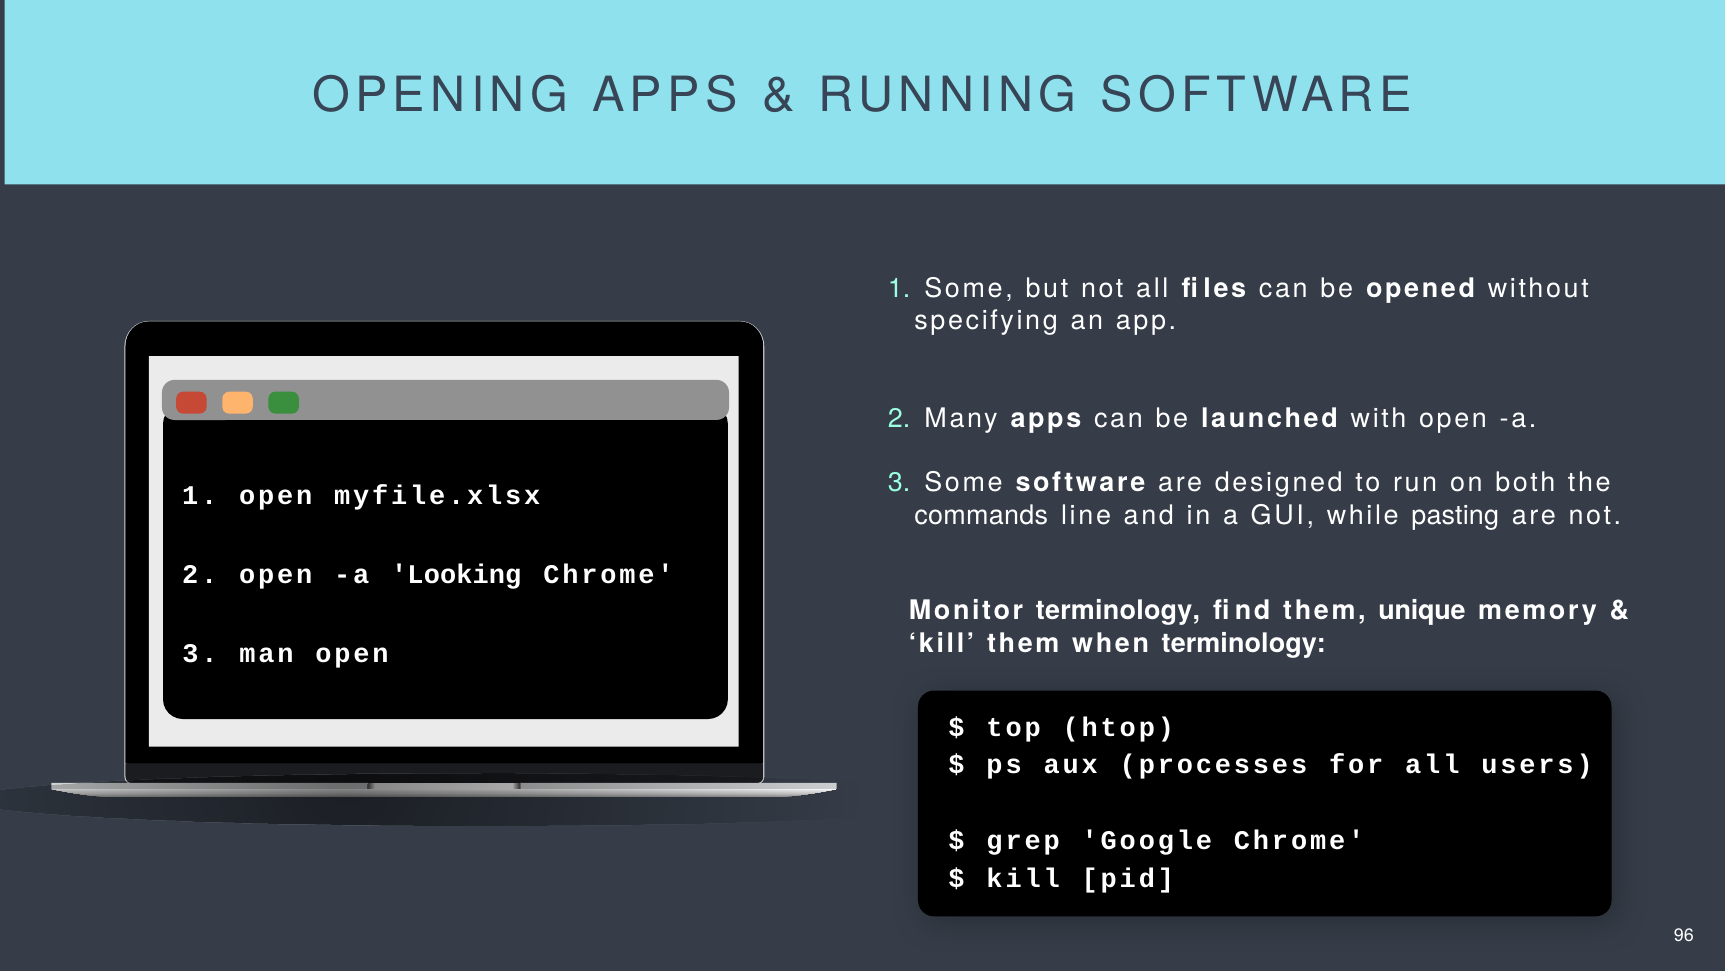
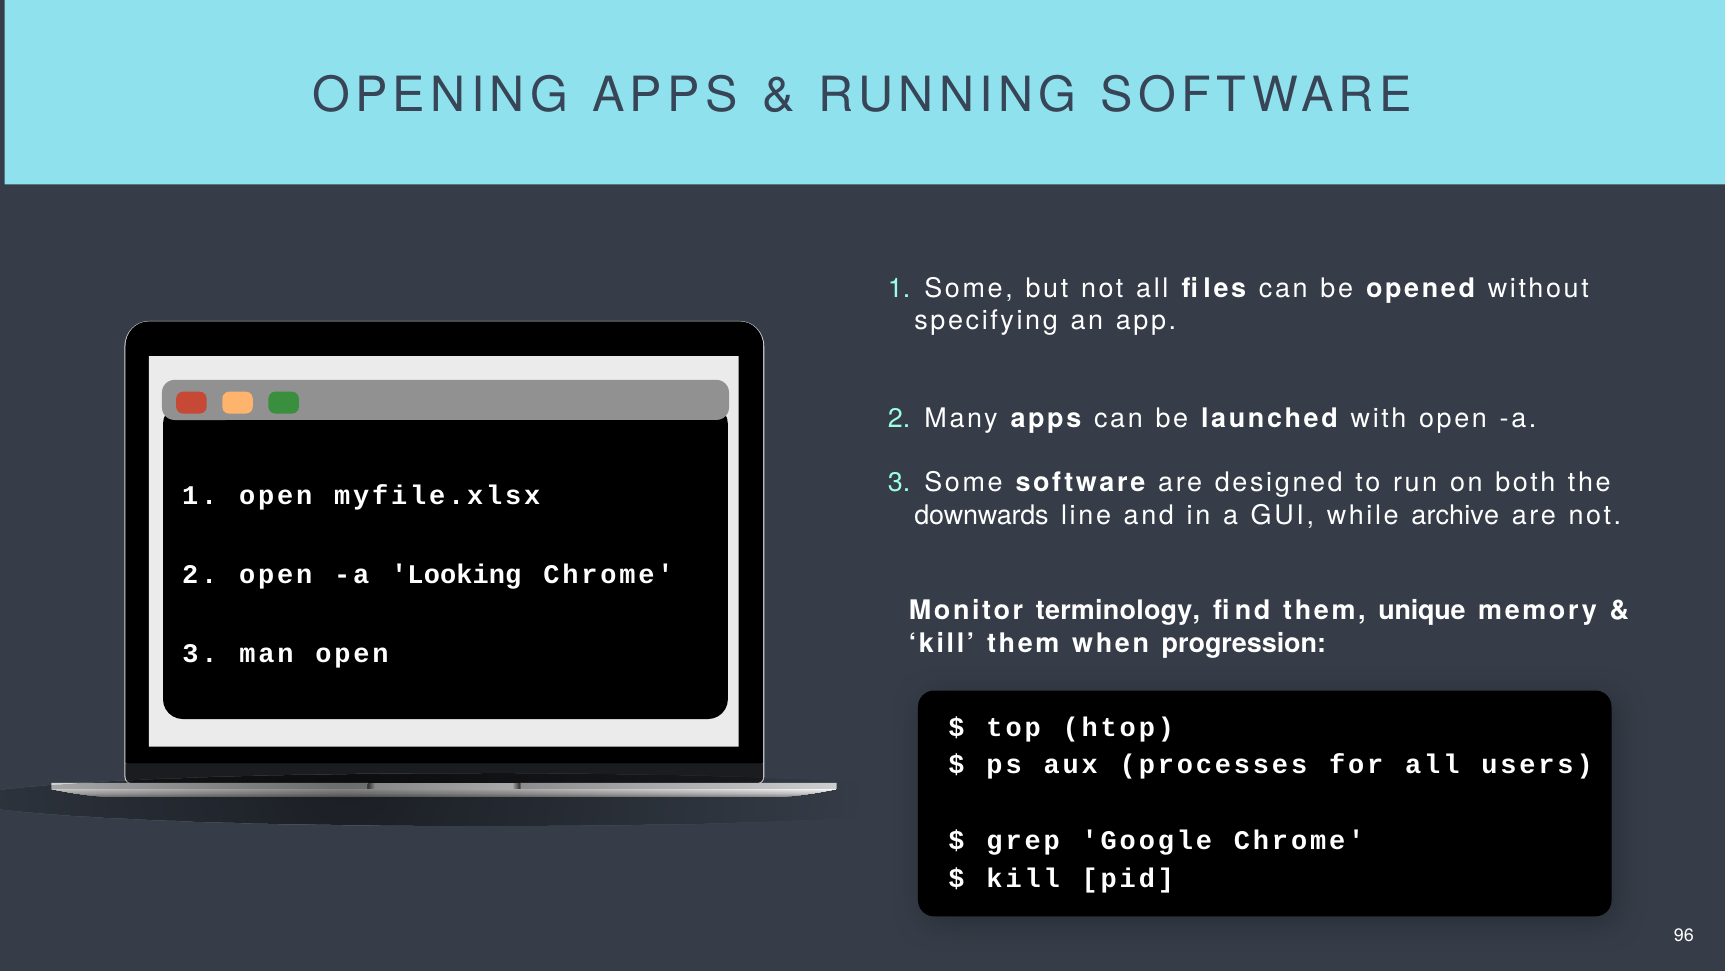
commands: commands -> downwards
pasting: pasting -> archive
when terminology: terminology -> progression
